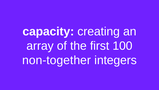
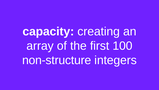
non-together: non-together -> non-structure
